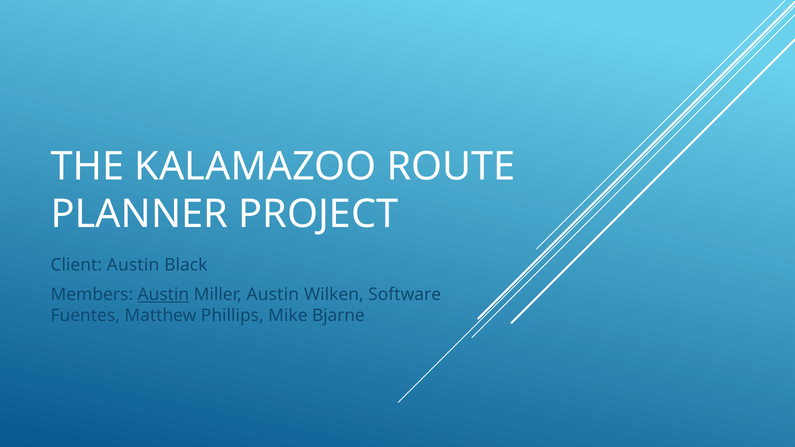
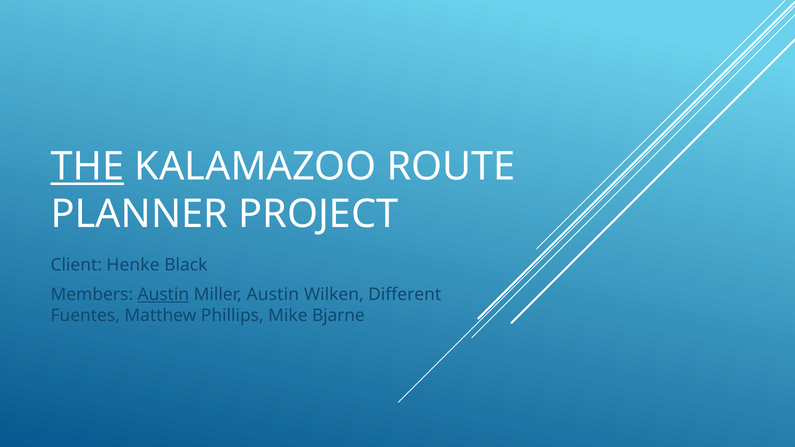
THE underline: none -> present
Client Austin: Austin -> Henke
Software: Software -> Different
